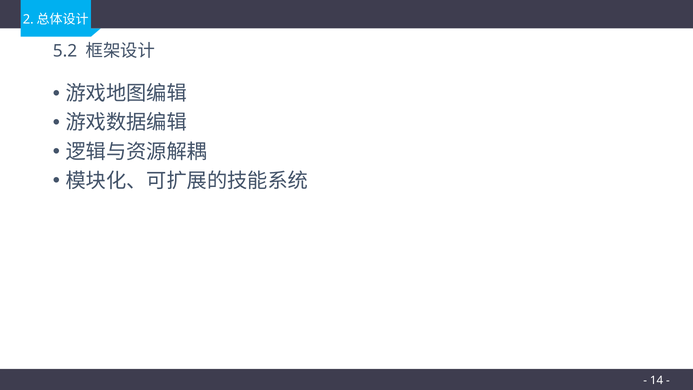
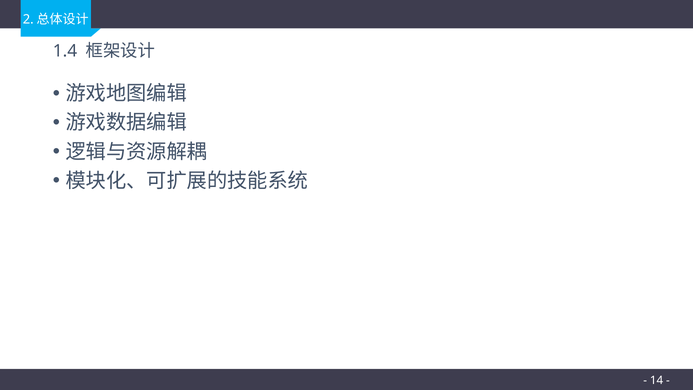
5.2: 5.2 -> 1.4
